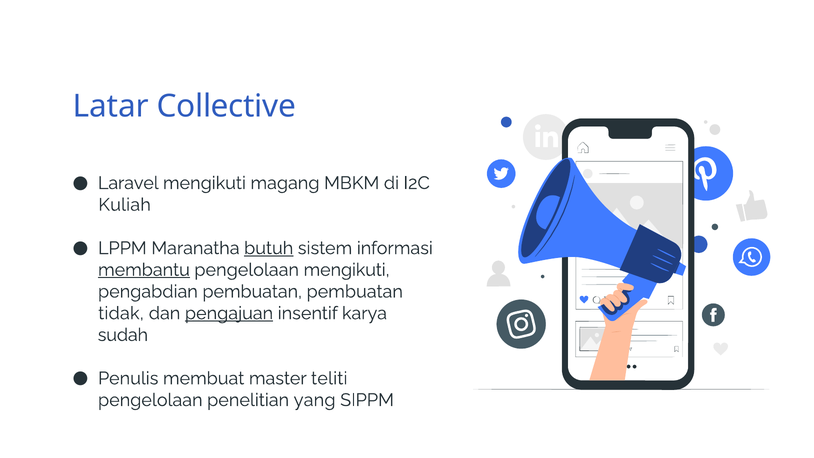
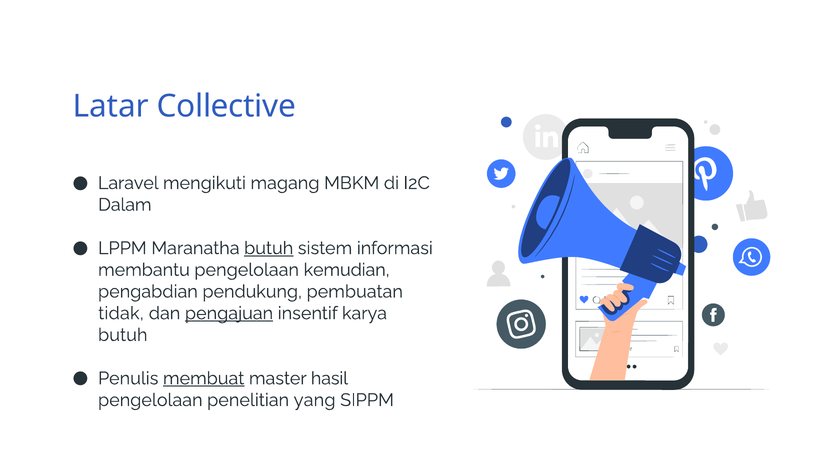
Kuliah: Kuliah -> Dalam
membantu underline: present -> none
pengelolaan mengikuti: mengikuti -> kemudian
pengabdian pembuatan: pembuatan -> pendukung
sudah at (123, 335): sudah -> butuh
membuat underline: none -> present
teliti: teliti -> hasil
